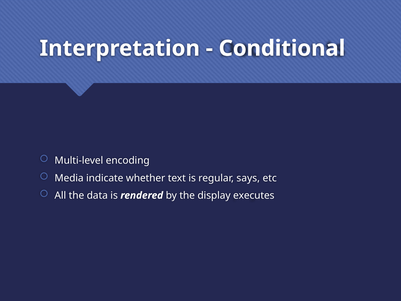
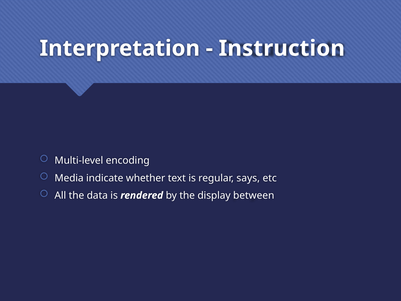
Conditional: Conditional -> Instruction
executes: executes -> between
